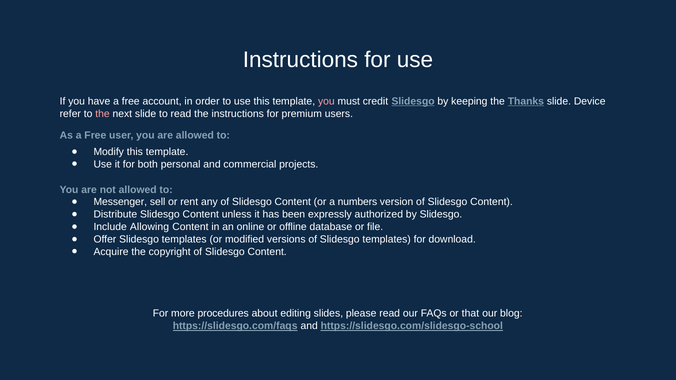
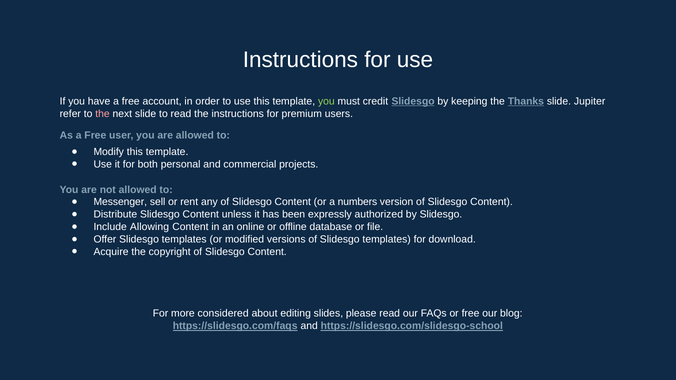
you at (326, 101) colour: pink -> light green
Device: Device -> Jupiter
procedures: procedures -> considered
or that: that -> free
